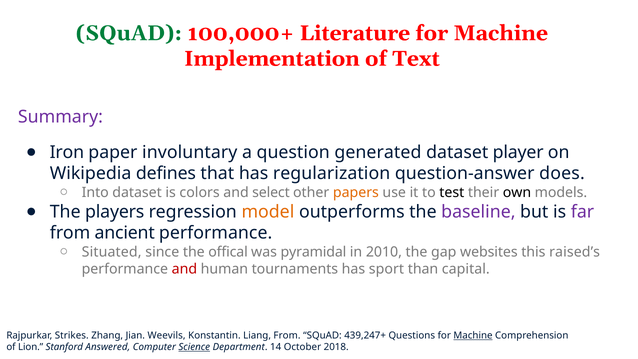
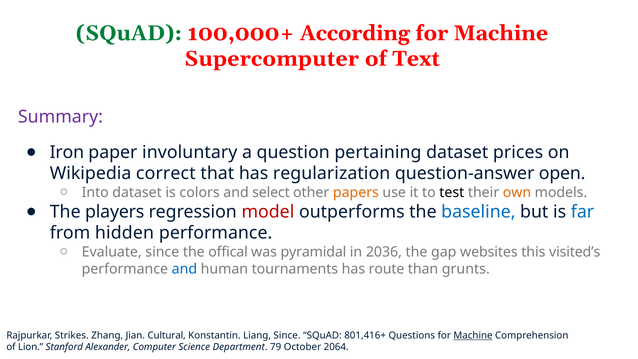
Literature: Literature -> According
Implementation: Implementation -> Supercomputer
generated: generated -> pertaining
player: player -> prices
defines: defines -> correct
does: does -> open
own colour: black -> orange
model colour: orange -> red
baseline colour: purple -> blue
far colour: purple -> blue
ancient: ancient -> hidden
Situated: Situated -> Evaluate
2010: 2010 -> 2036
raised’s: raised’s -> visited’s
and at (184, 269) colour: red -> blue
sport: sport -> route
capital: capital -> grunts
Weevils: Weevils -> Cultural
Liang From: From -> Since
439,247+: 439,247+ -> 801,416+
Answered: Answered -> Alexander
Science underline: present -> none
14: 14 -> 79
2018: 2018 -> 2064
